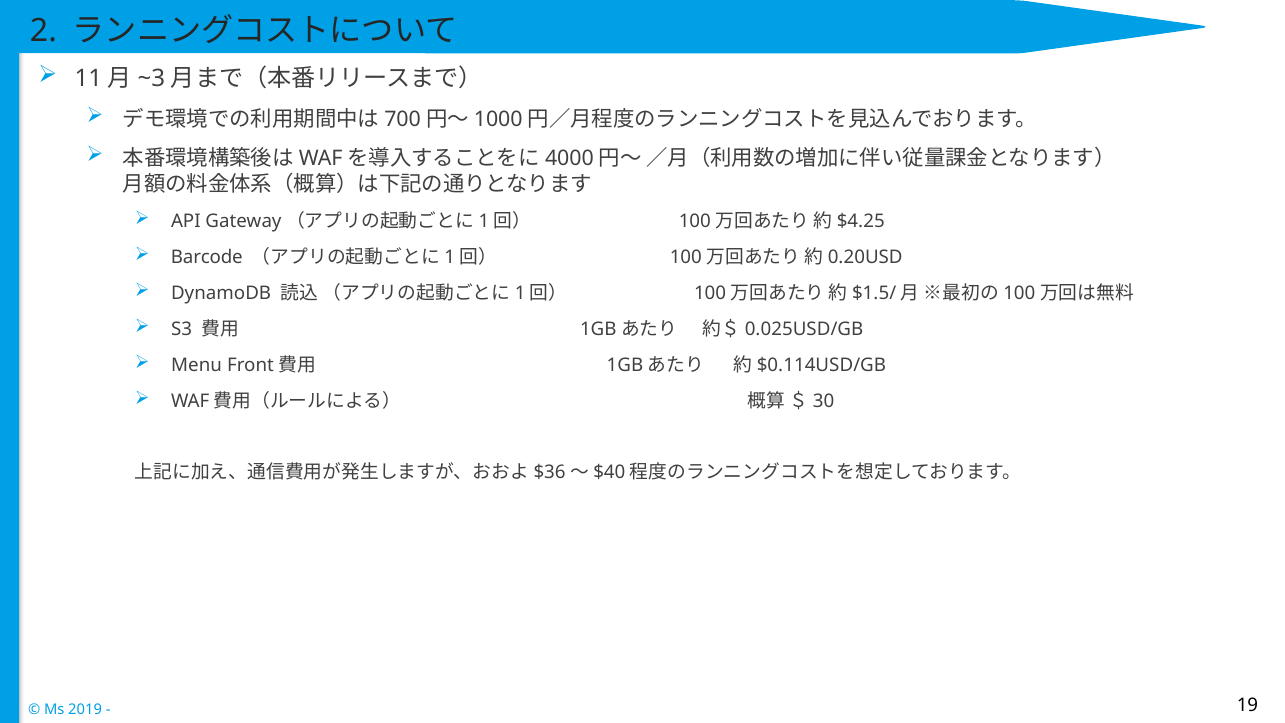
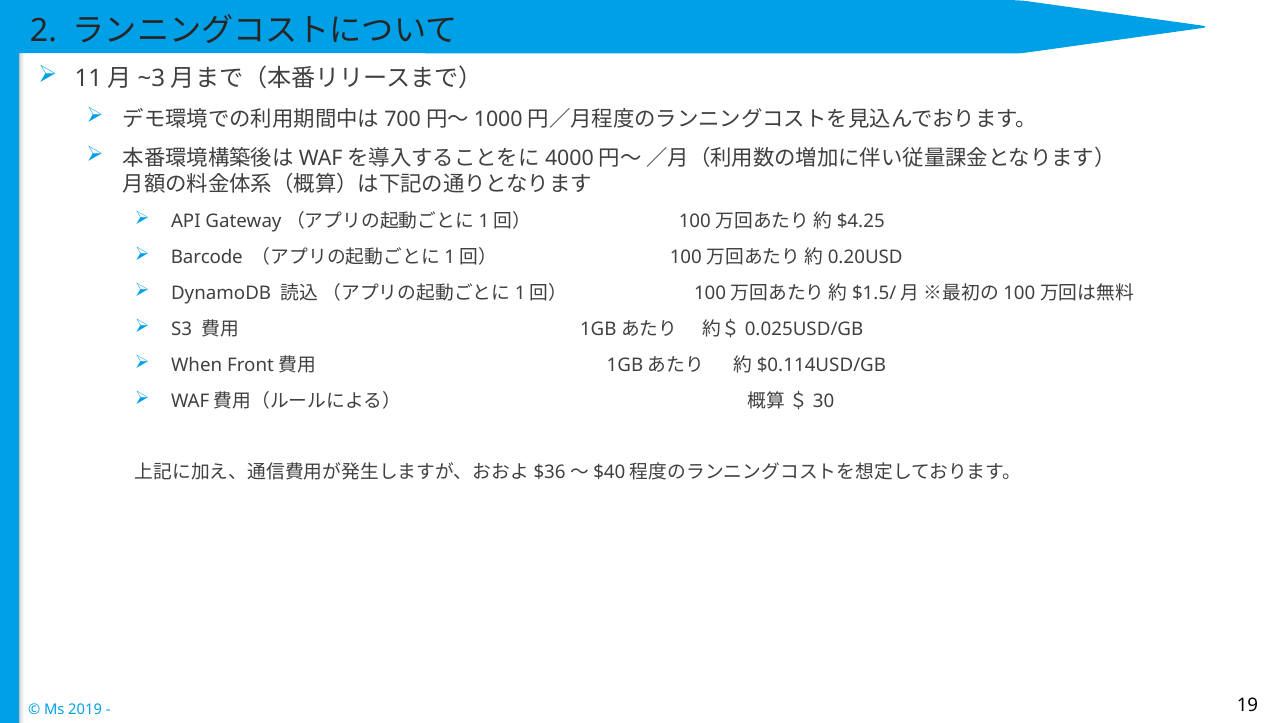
Menu: Menu -> When
